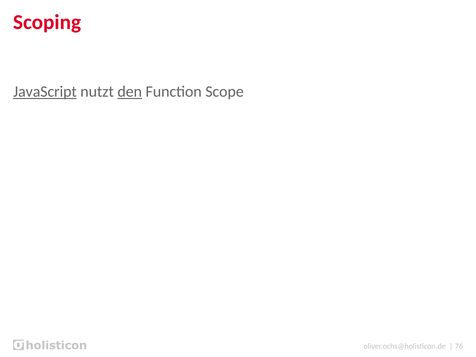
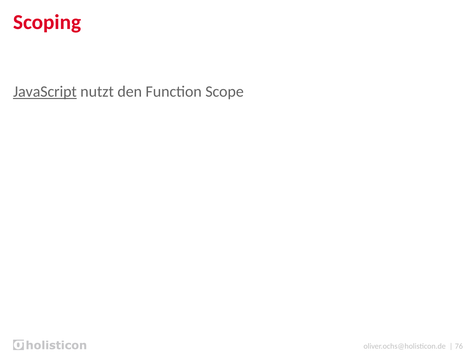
den underline: present -> none
